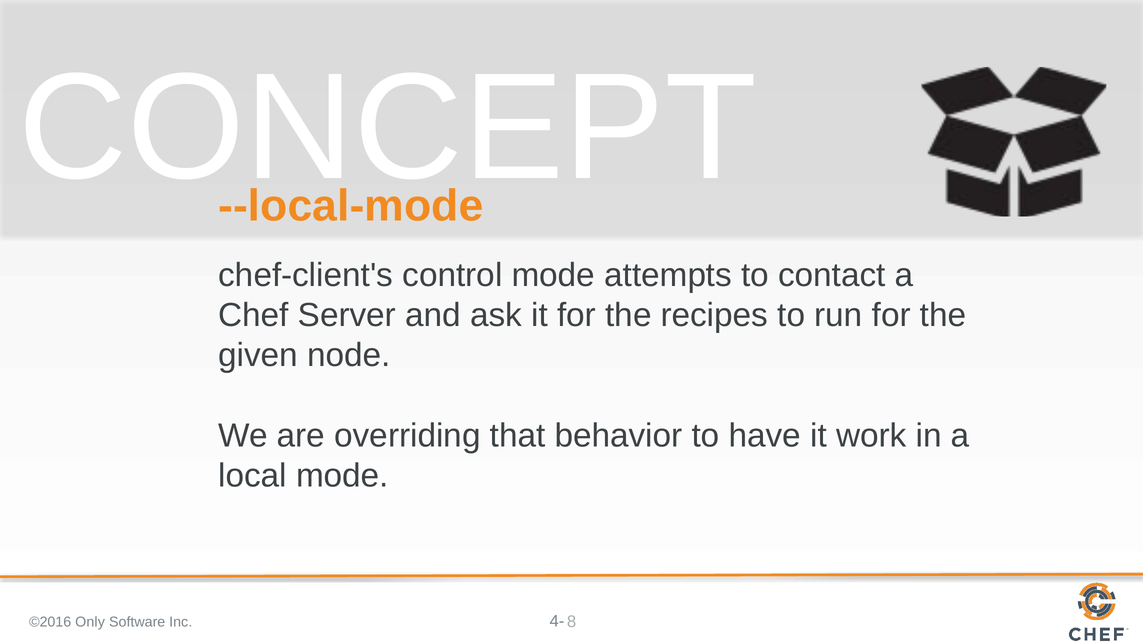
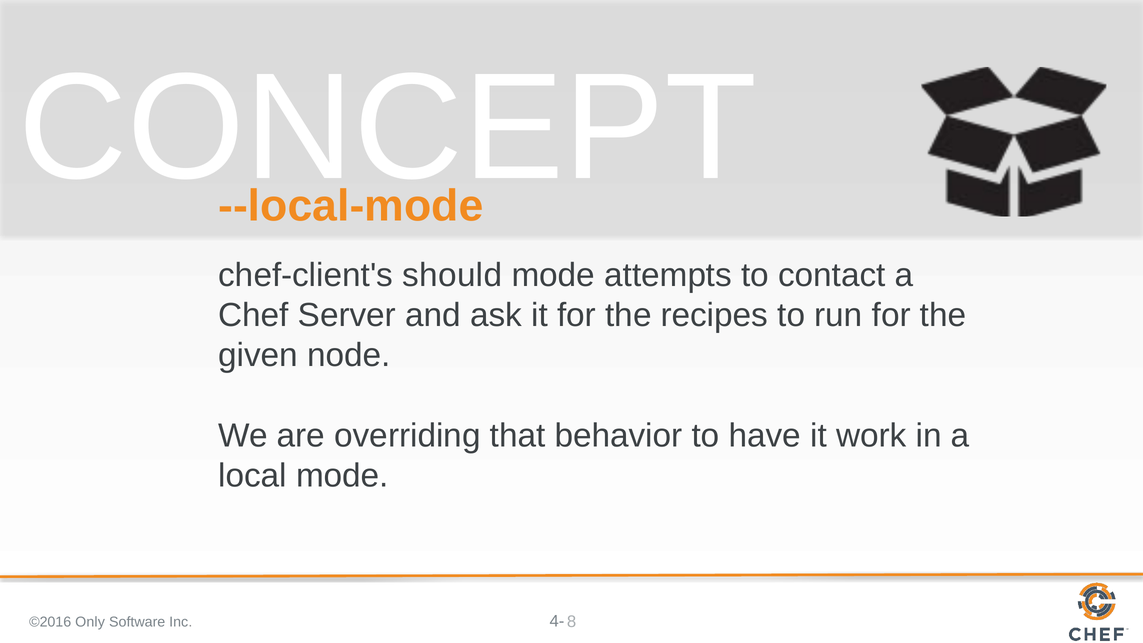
control: control -> should
